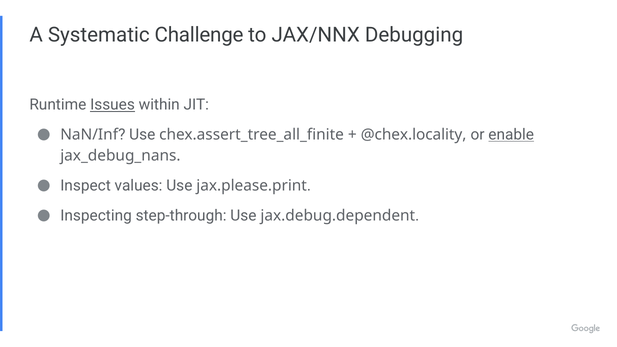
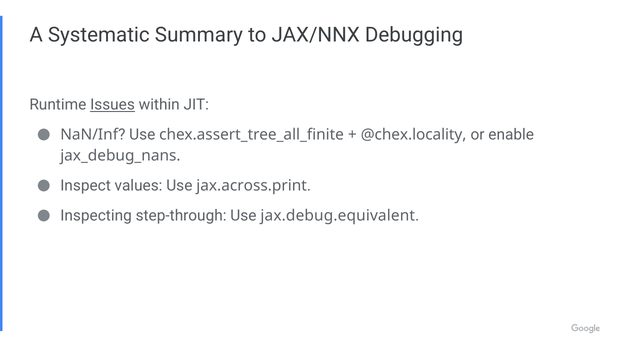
Challenge: Challenge -> Summary
enable underline: present -> none
jax.please.print: jax.please.print -> jax.across.print
jax.debug.dependent: jax.debug.dependent -> jax.debug.equivalent
